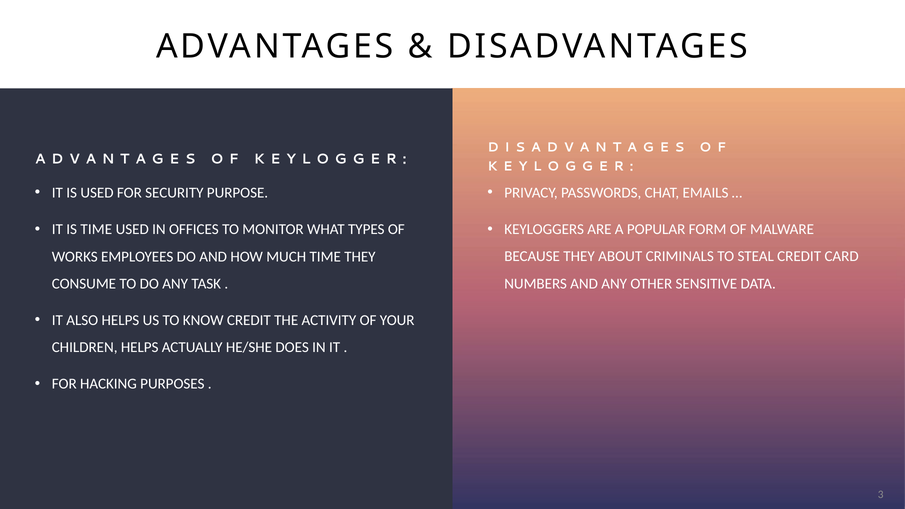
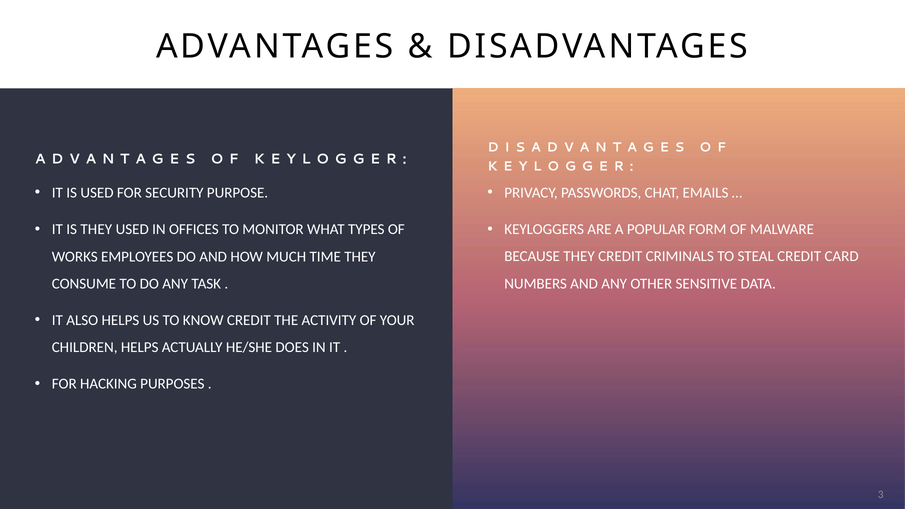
IS TIME: TIME -> THEY
THEY ABOUT: ABOUT -> CREDIT
